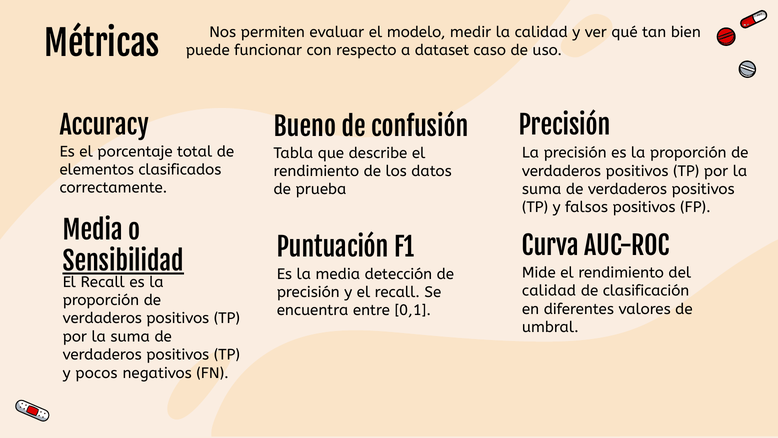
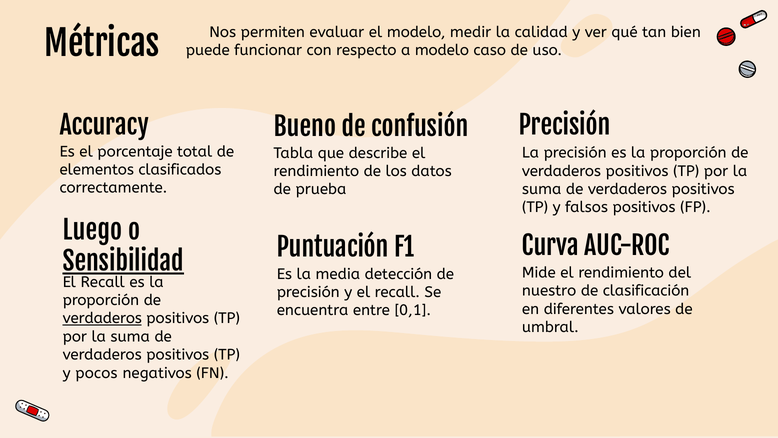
a dataset: dataset -> modelo
Media at (93, 231): Media -> Luego
calidad at (549, 291): calidad -> nuestro
verdaderos at (102, 318) underline: none -> present
